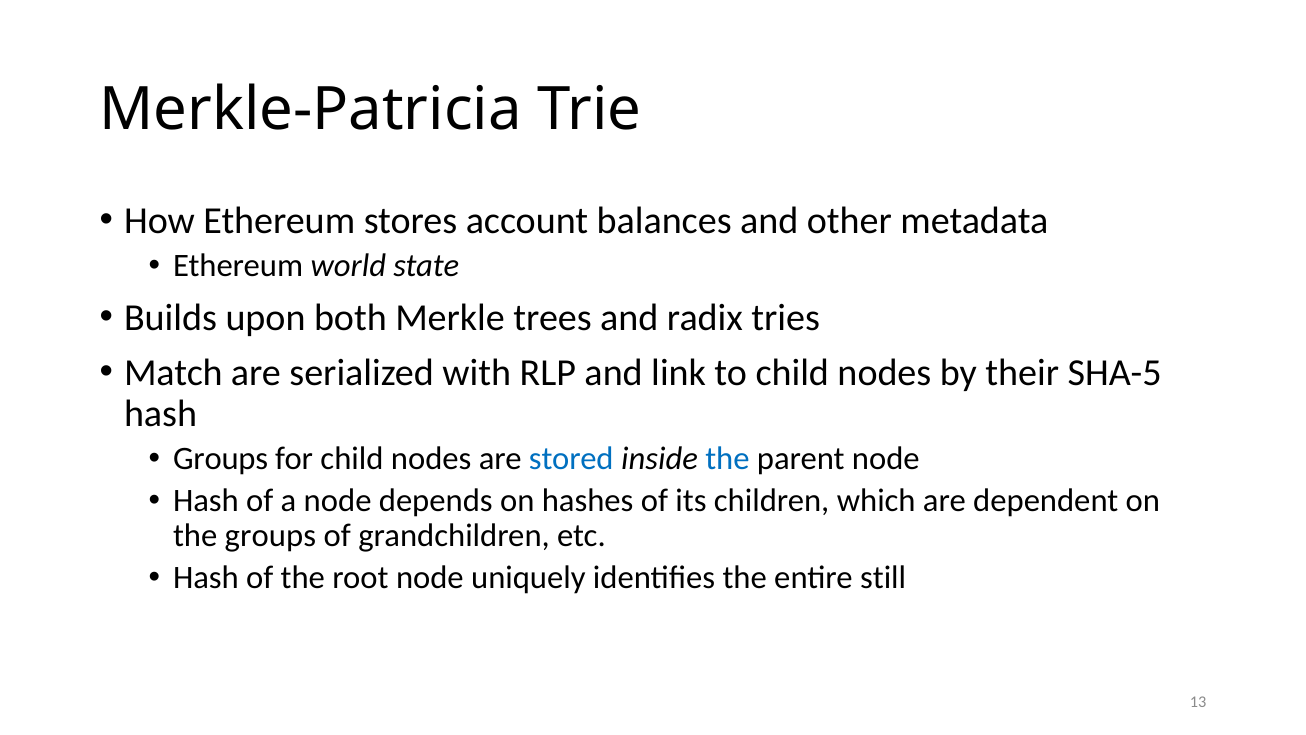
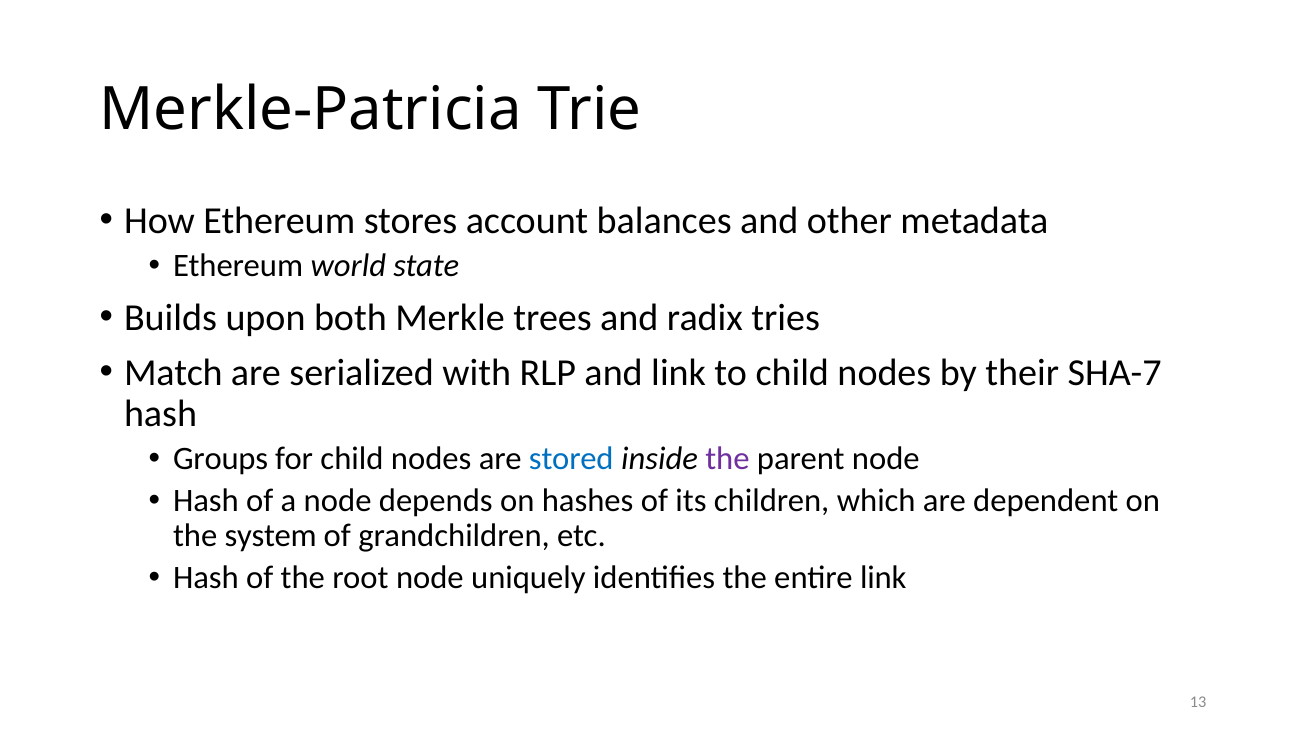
SHA-5: SHA-5 -> SHA-7
the at (727, 459) colour: blue -> purple
the groups: groups -> system
entire still: still -> link
